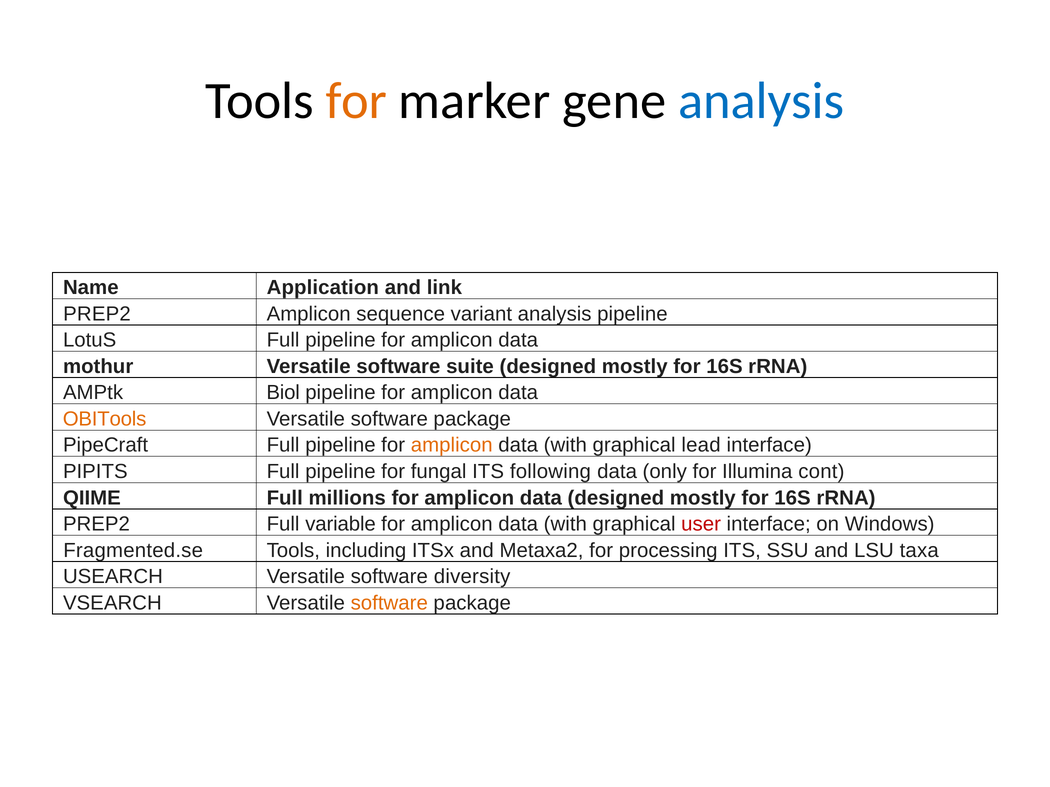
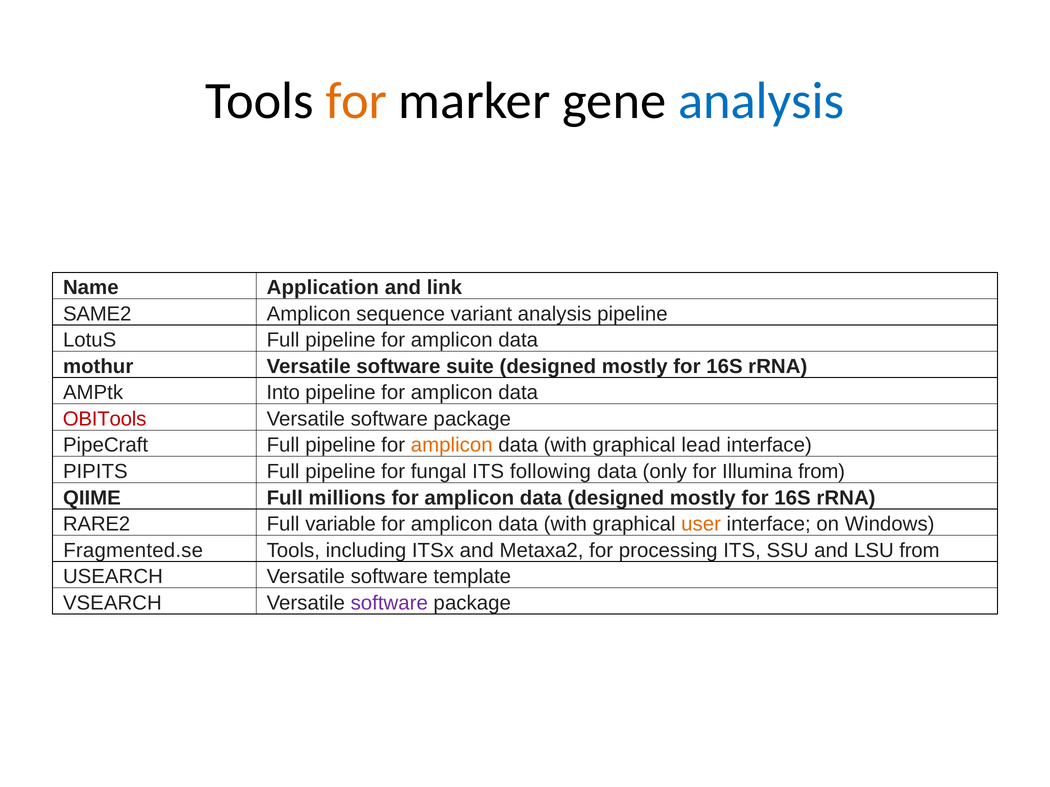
PREP2 at (97, 314): PREP2 -> SAME2
Biol: Biol -> Into
OBITools colour: orange -> red
Illumina cont: cont -> from
PREP2 at (96, 524): PREP2 -> RARE2
user colour: red -> orange
LSU taxa: taxa -> from
diversity: diversity -> template
software at (389, 603) colour: orange -> purple
